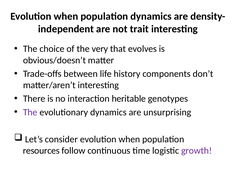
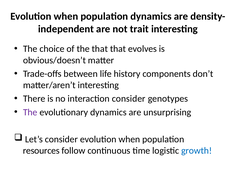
the very: very -> that
interaction heritable: heritable -> consider
growth colour: purple -> blue
